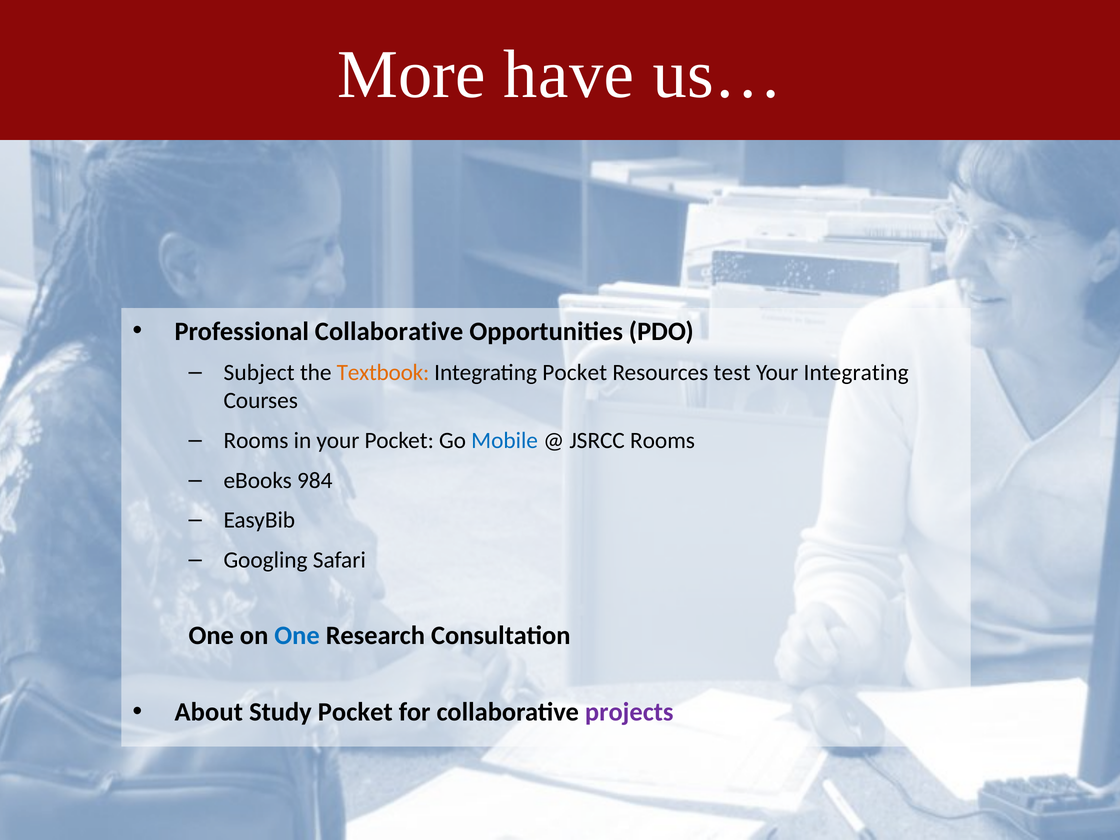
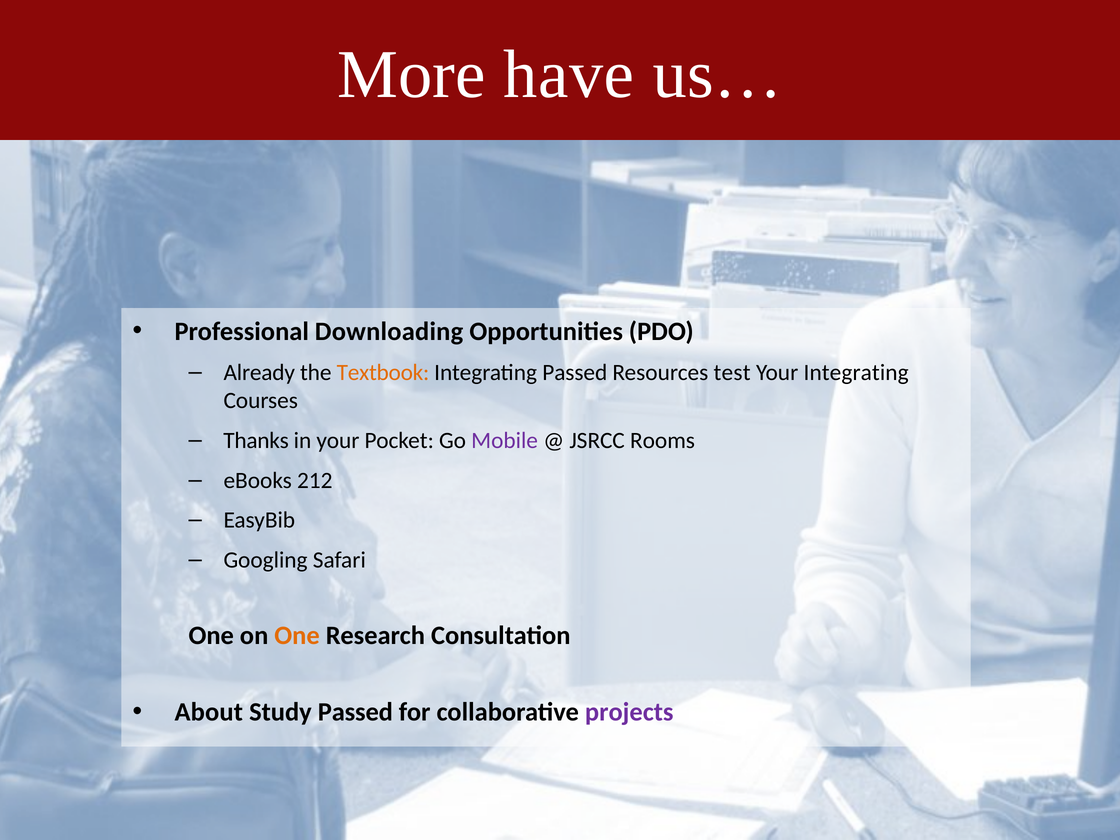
Professional Collaborative: Collaborative -> Downloading
Subject: Subject -> Already
Integrating Pocket: Pocket -> Passed
Rooms at (256, 441): Rooms -> Thanks
Mobile colour: blue -> purple
984: 984 -> 212
One at (297, 635) colour: blue -> orange
Study Pocket: Pocket -> Passed
